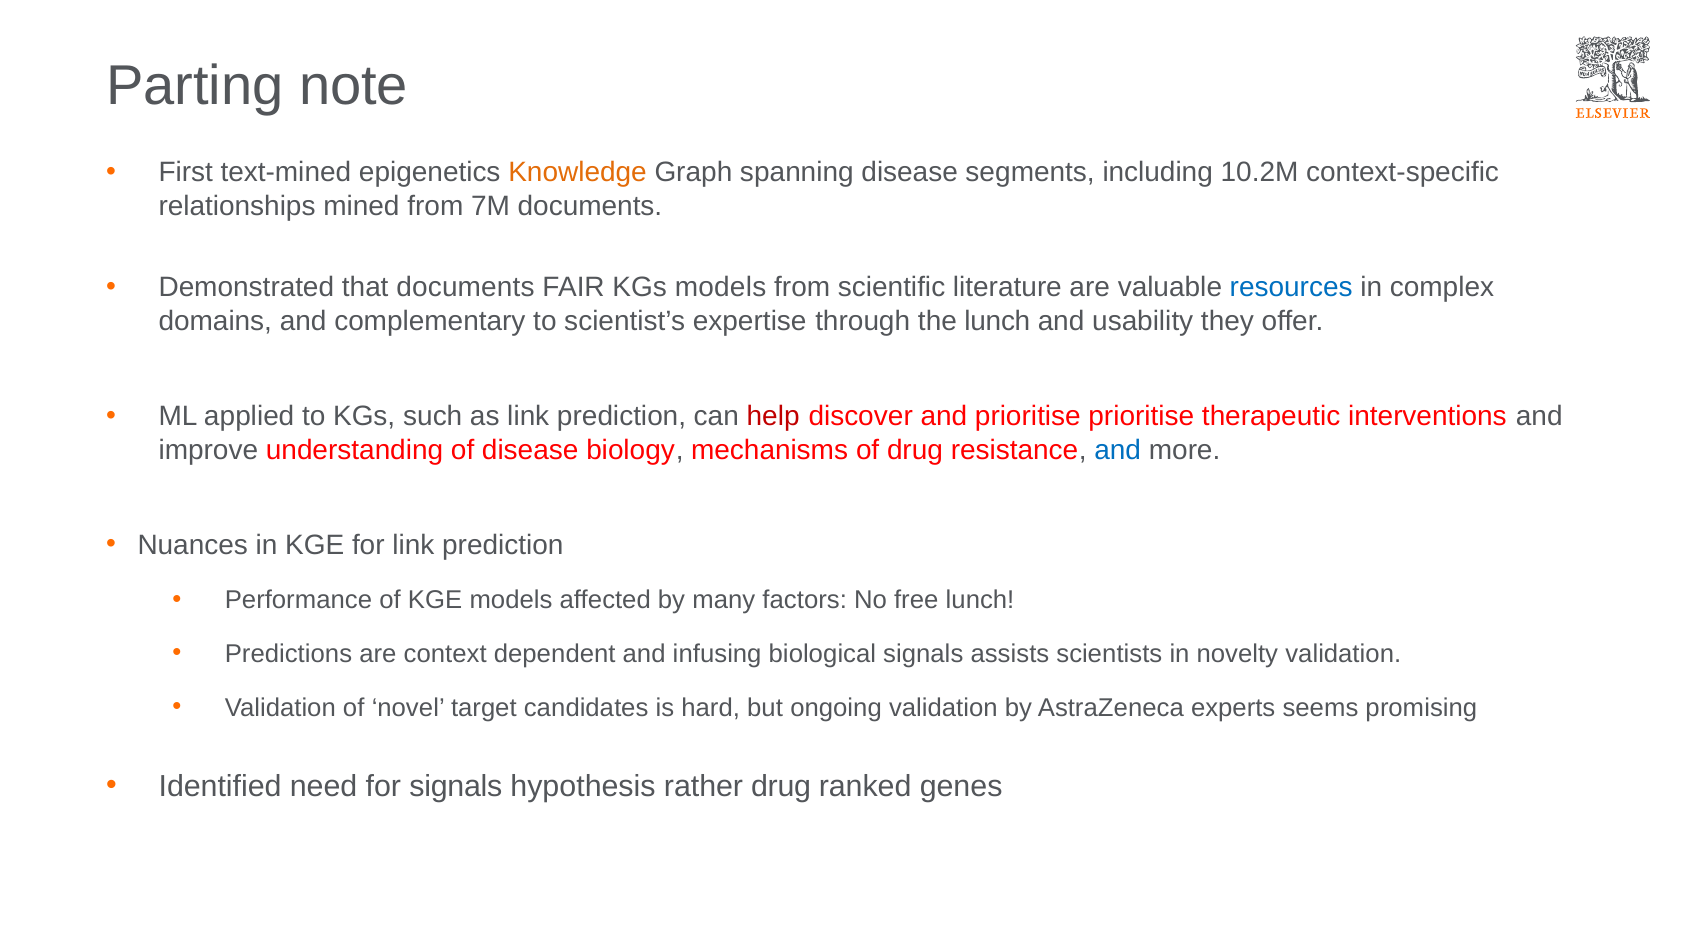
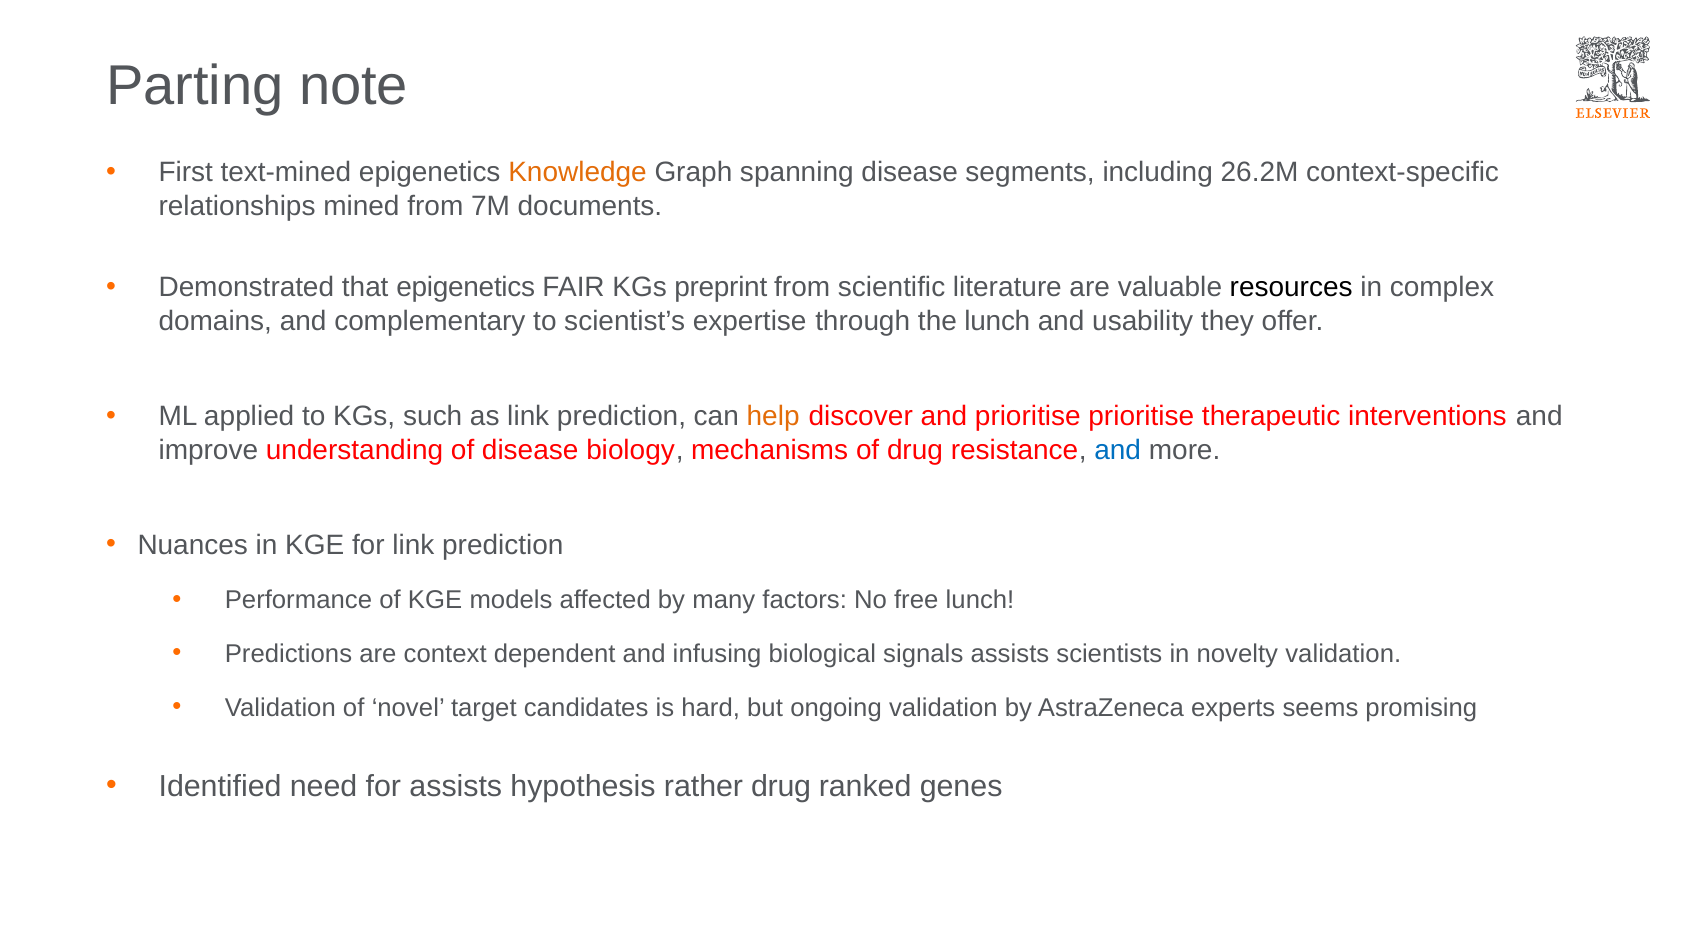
10.2M: 10.2M -> 26.2M
that documents: documents -> epigenetics
KGs models: models -> preprint
resources colour: blue -> black
help colour: red -> orange
for signals: signals -> assists
